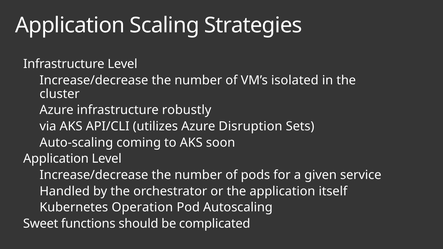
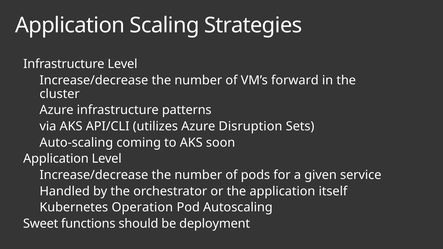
isolated: isolated -> forward
robustly: robustly -> patterns
complicated: complicated -> deployment
